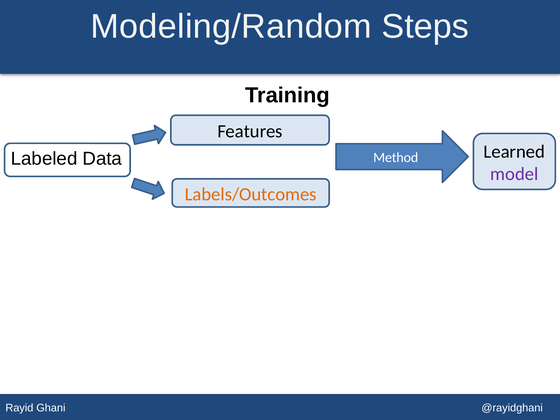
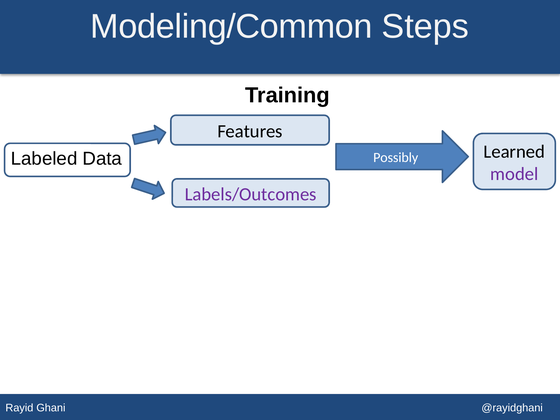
Modeling/Random: Modeling/Random -> Modeling/Common
Method: Method -> Possibly
Labels/Outcomes colour: orange -> purple
